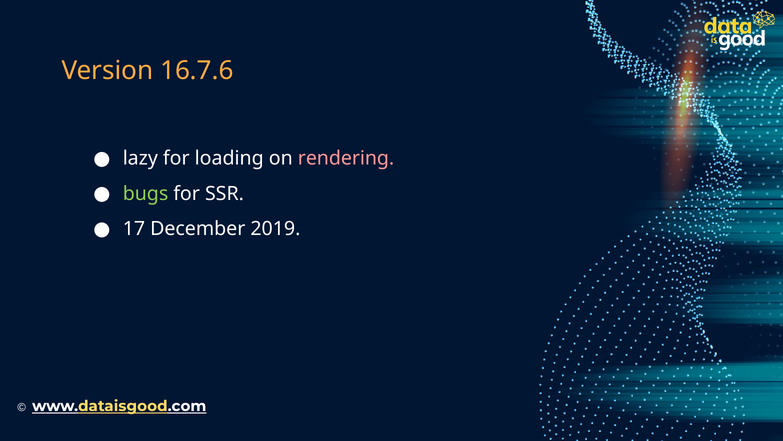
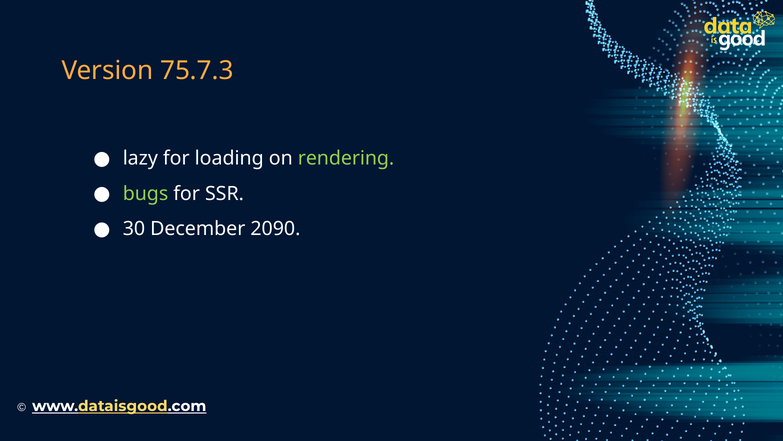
16.7.6: 16.7.6 -> 75.7.3
rendering colour: pink -> light green
17: 17 -> 30
2019: 2019 -> 2090
